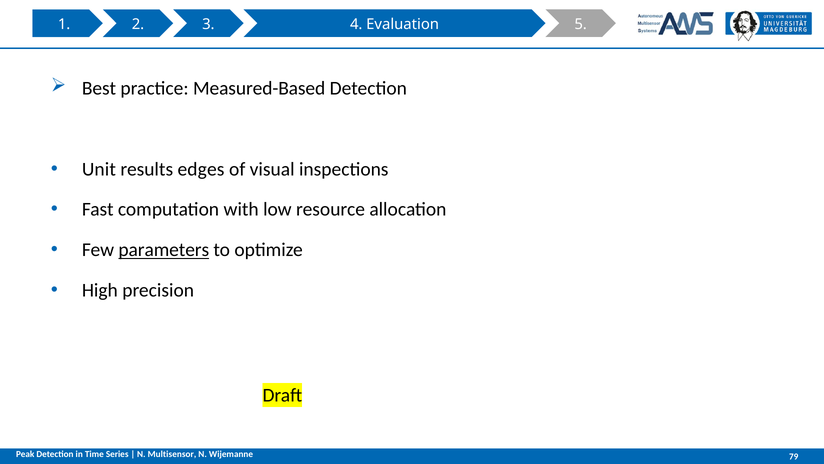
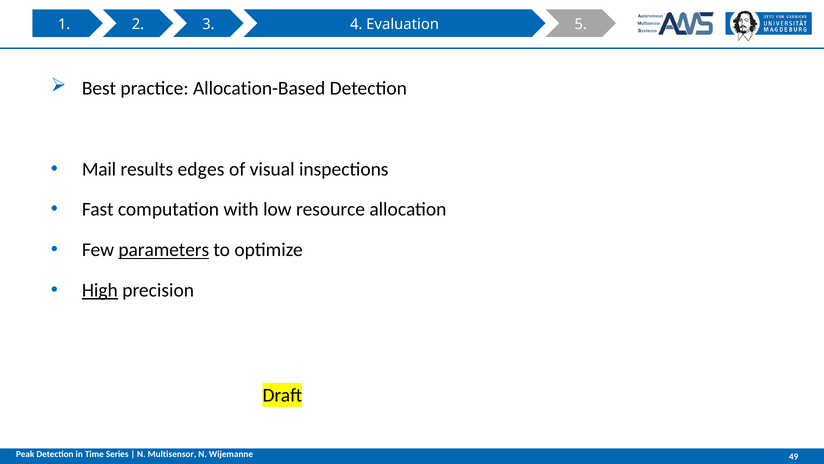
Measured-Based: Measured-Based -> Allocation-Based
Unit: Unit -> Mail
High underline: none -> present
79: 79 -> 49
